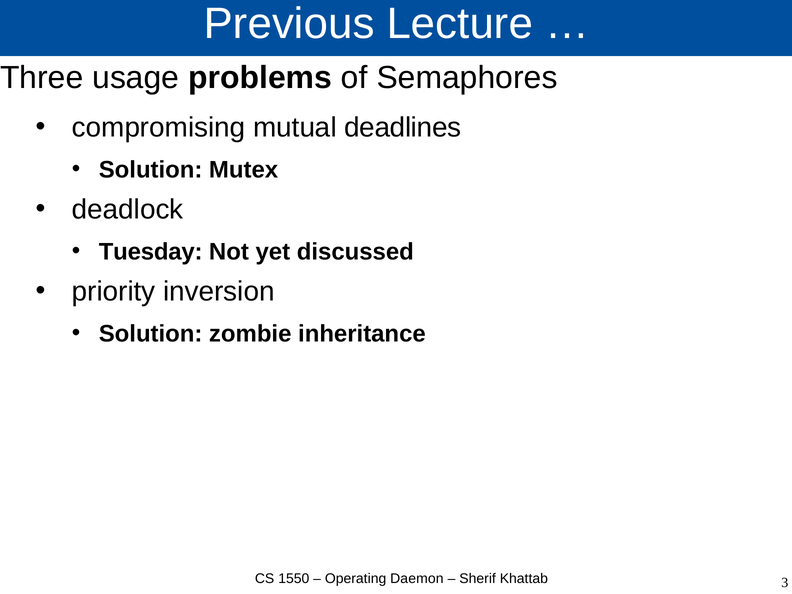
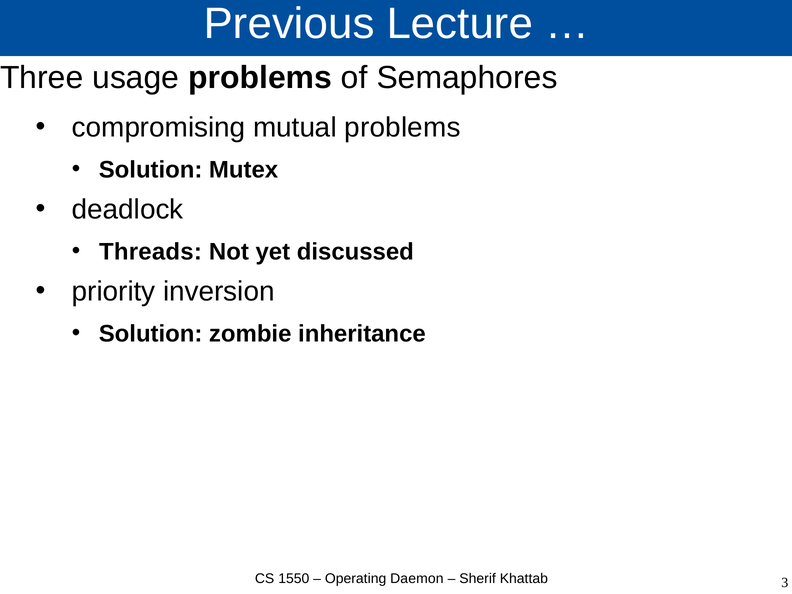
mutual deadlines: deadlines -> problems
Tuesday: Tuesday -> Threads
